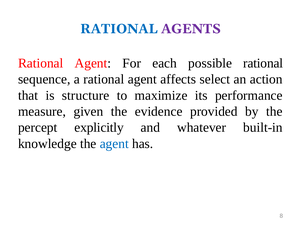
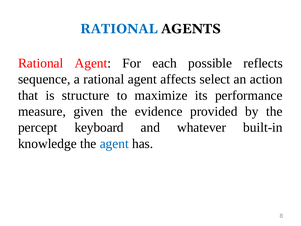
AGENTS colour: purple -> black
possible rational: rational -> reflects
explicitly: explicitly -> keyboard
